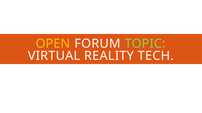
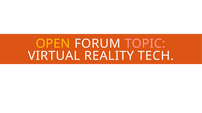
TOPIC colour: light green -> pink
